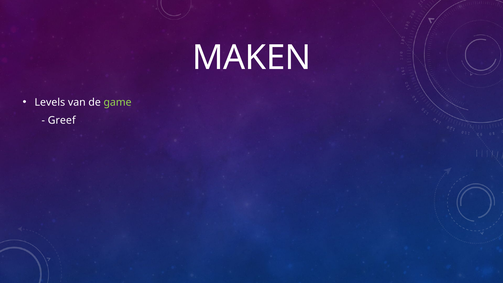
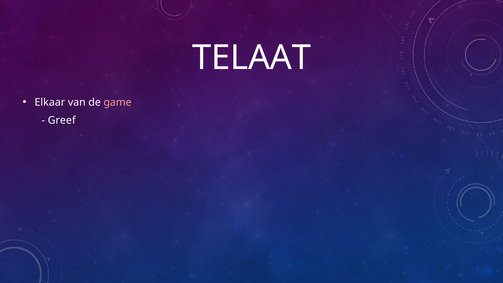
MAKEN: MAKEN -> TELAAT
Levels: Levels -> Elkaar
game colour: light green -> pink
